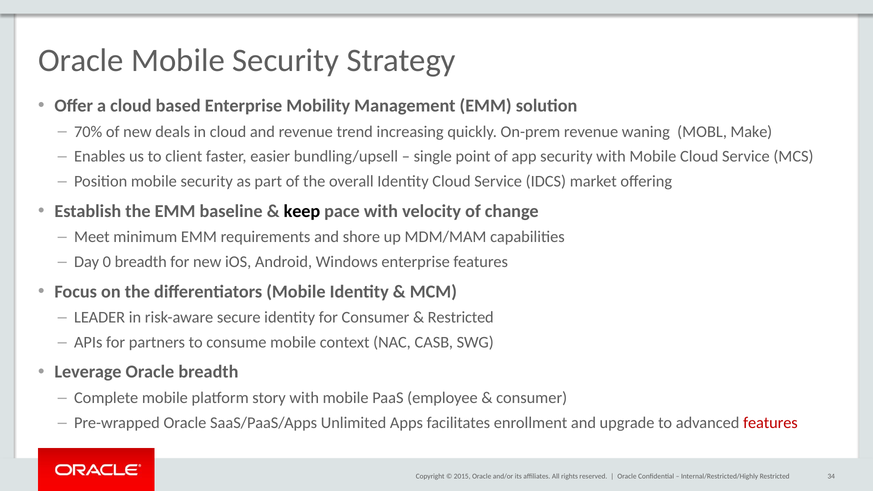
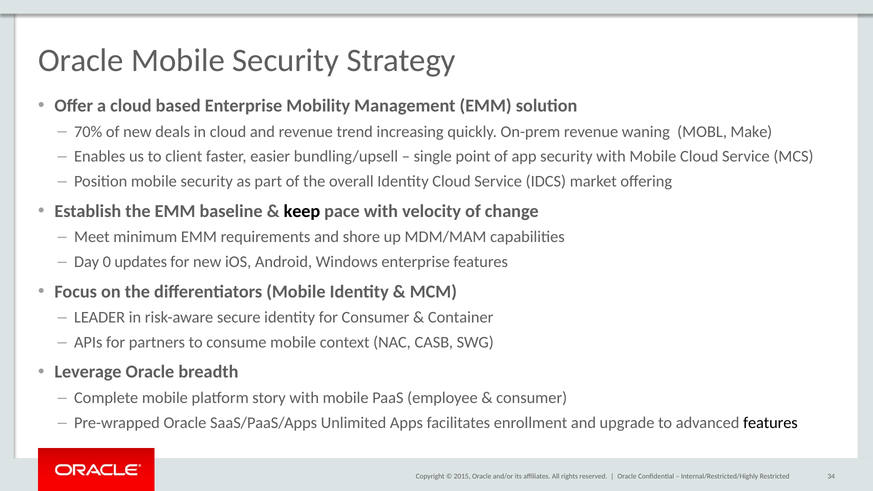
0 breadth: breadth -> updates
Restricted at (461, 318): Restricted -> Container
features at (770, 423) colour: red -> black
